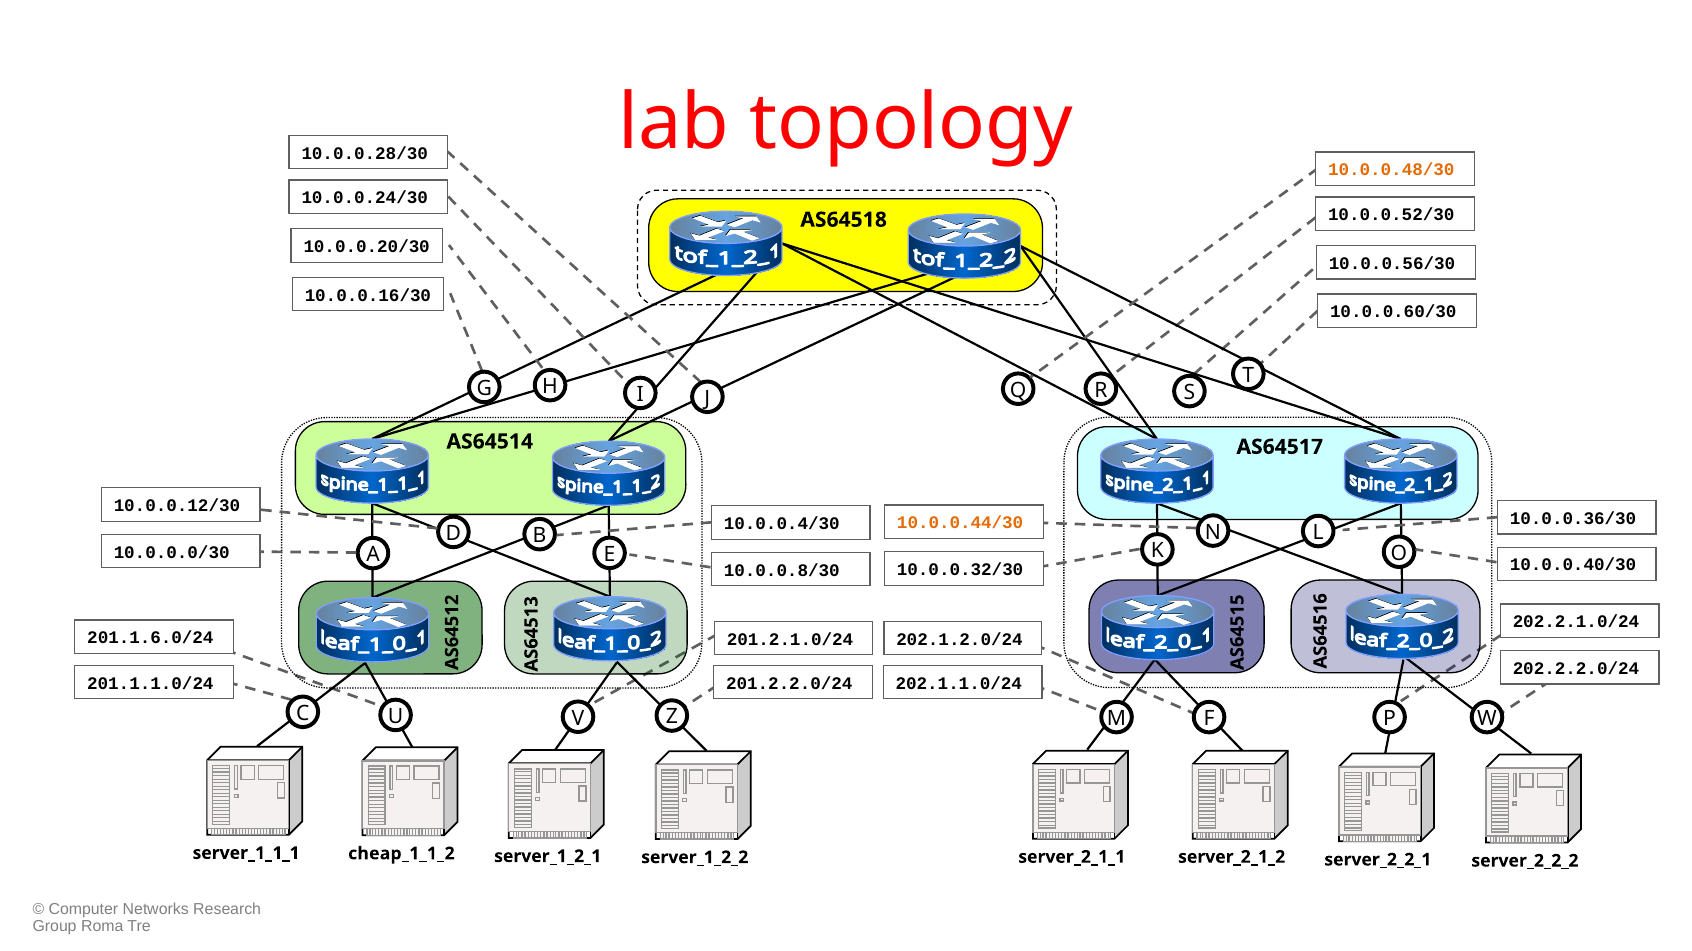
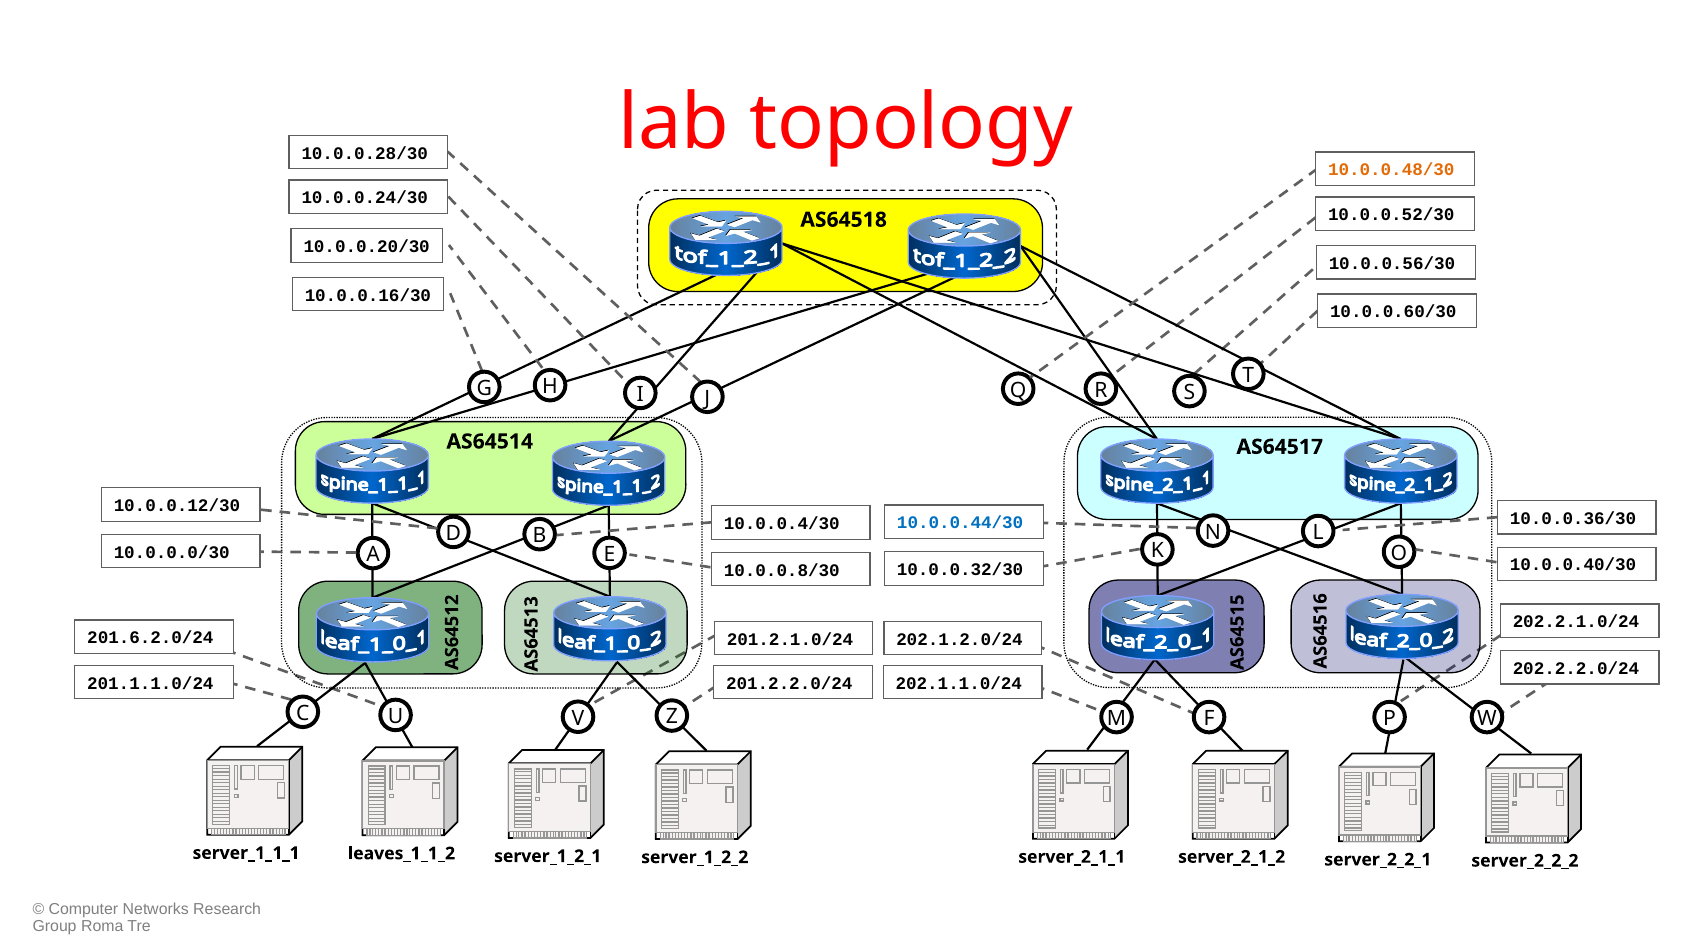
10.0.0.44/30 colour: orange -> blue
201.1.6.0/24: 201.1.6.0/24 -> 201.6.2.0/24
cheap_1_1_2: cheap_1_1_2 -> leaves_1_1_2
